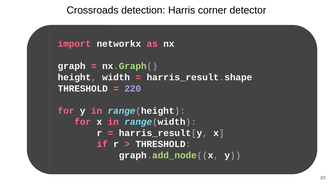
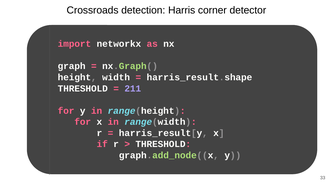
220: 220 -> 211
